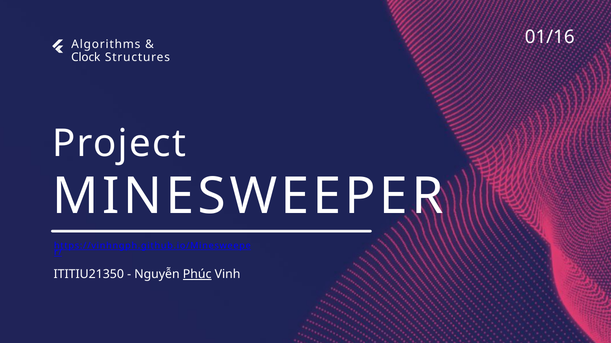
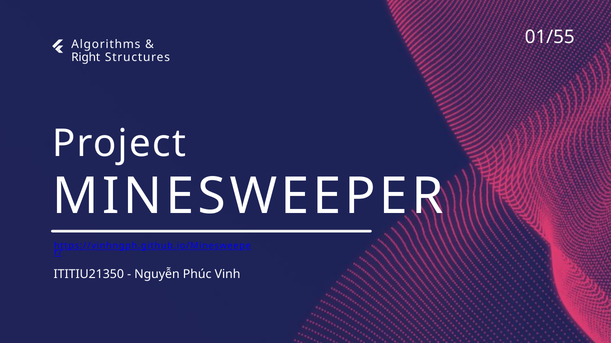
01/16: 01/16 -> 01/55
Clock: Clock -> Right
Phúc underline: present -> none
